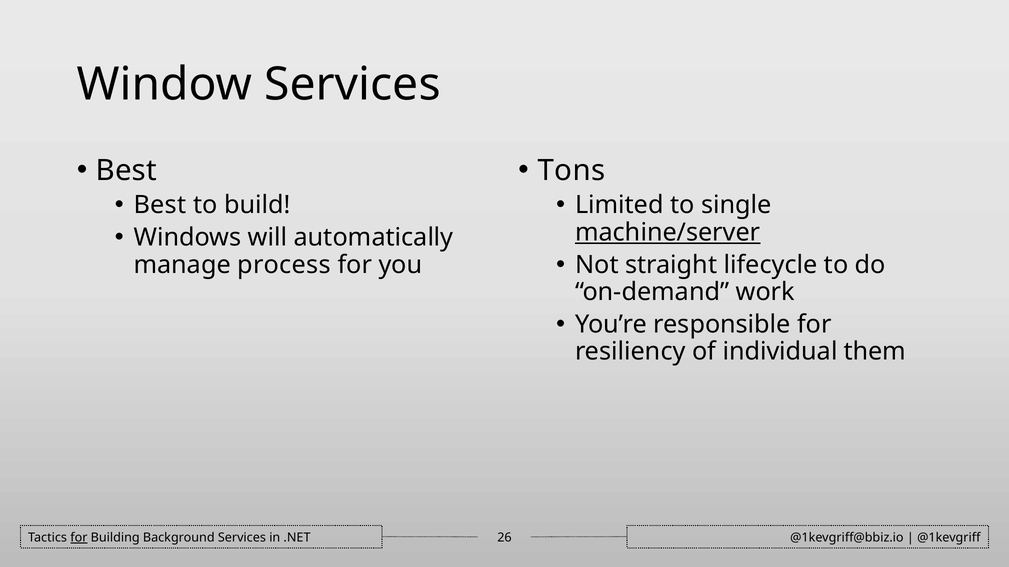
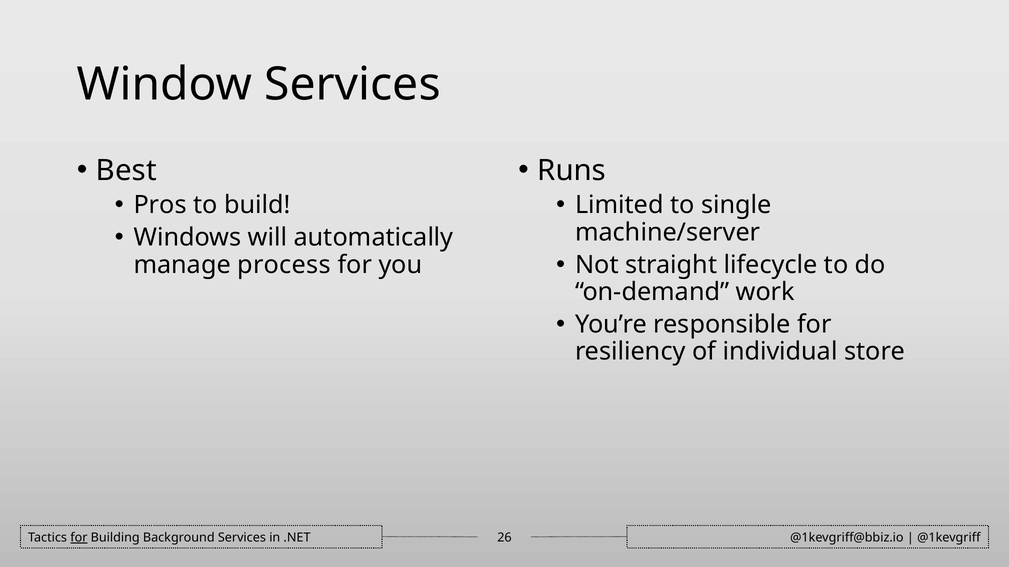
Tons: Tons -> Runs
Best at (160, 205): Best -> Pros
machine/server underline: present -> none
them: them -> store
